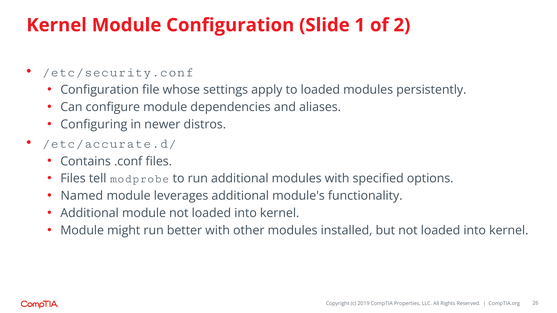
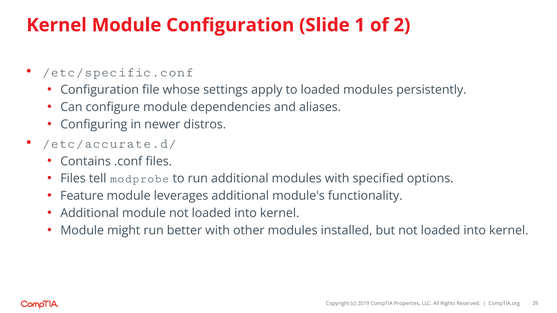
/etc/security.conf: /etc/security.conf -> /etc/specific.conf
Named: Named -> Feature
